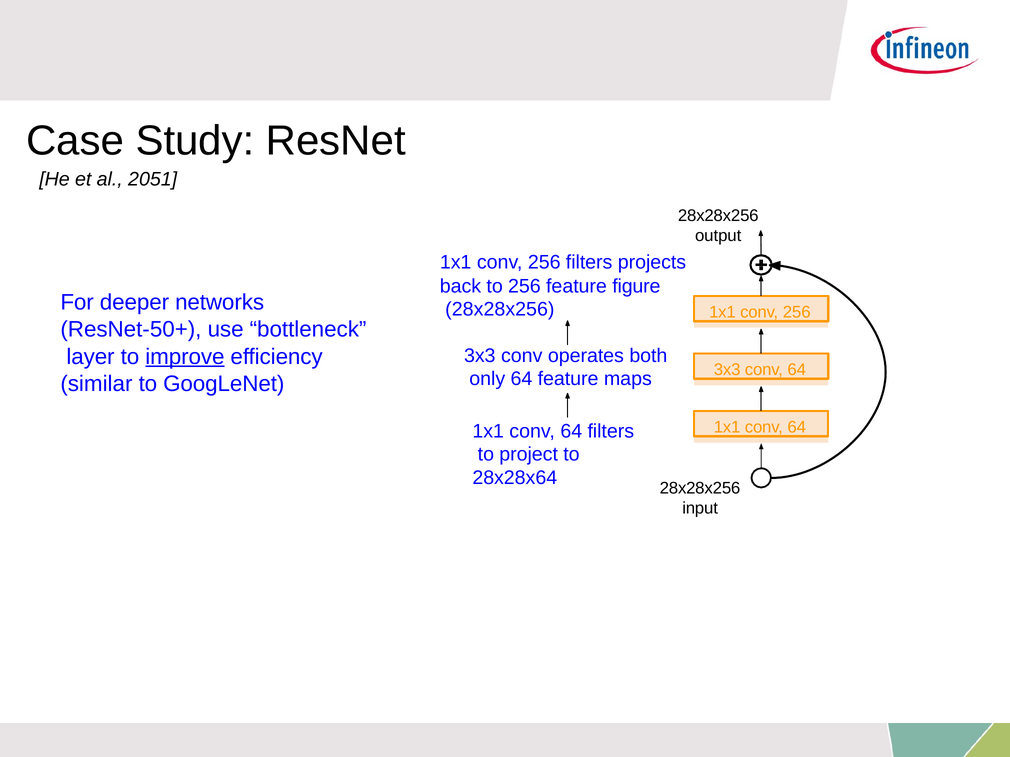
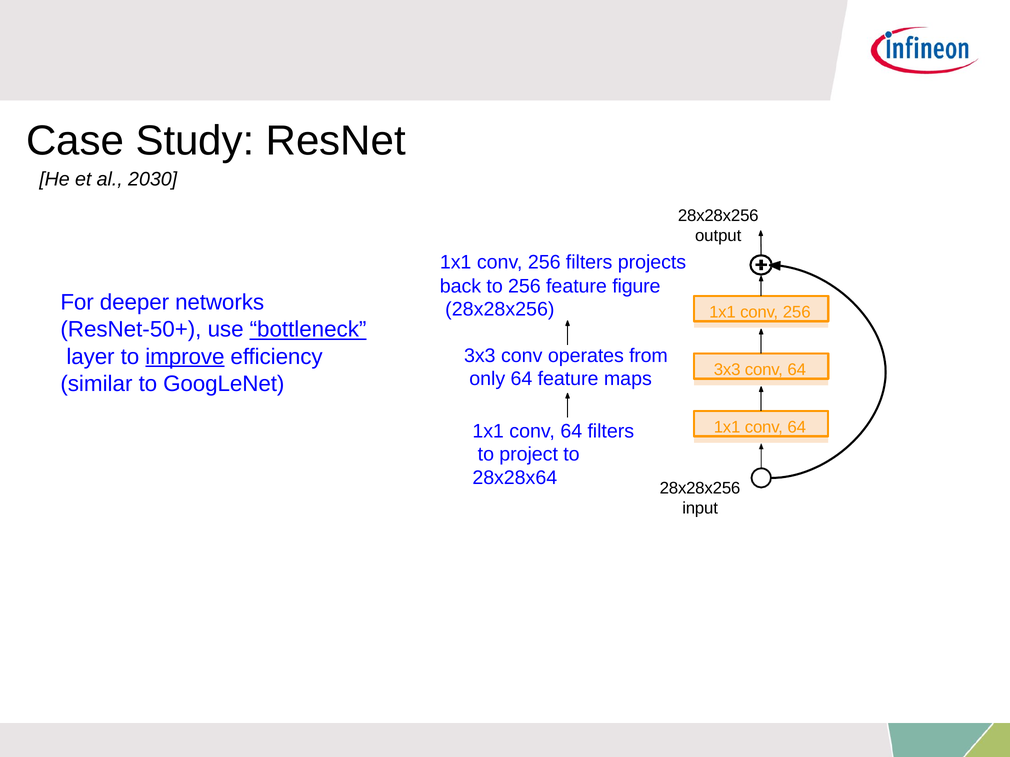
2051: 2051 -> 2030
bottleneck underline: none -> present
both: both -> from
